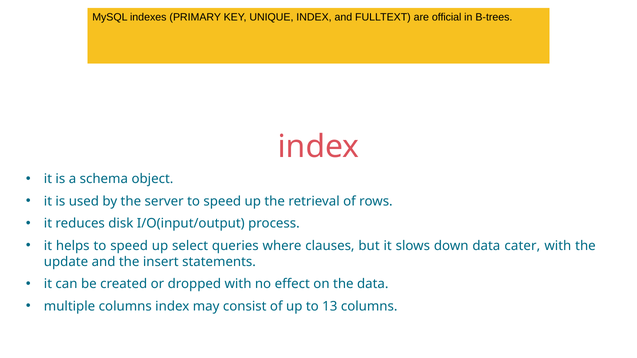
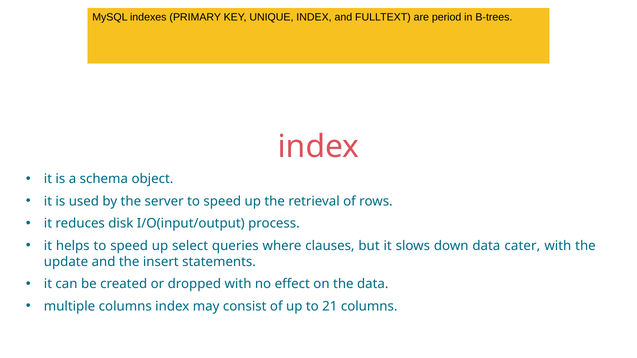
official: official -> period
13: 13 -> 21
